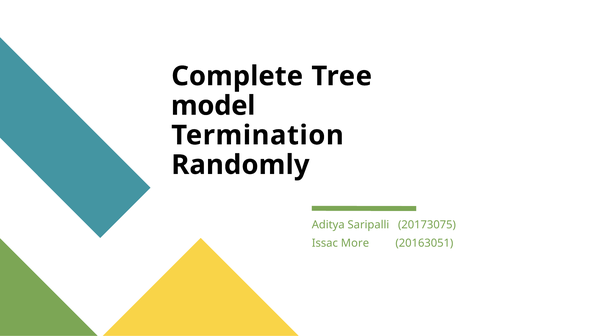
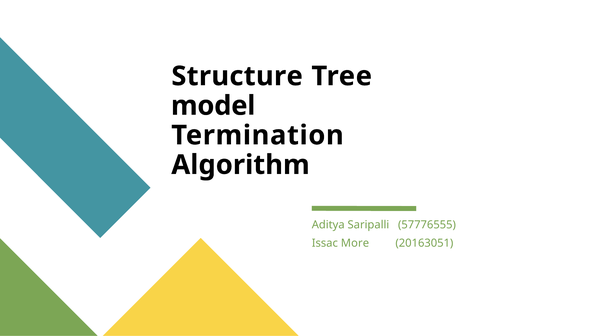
Complete: Complete -> Structure
Randomly: Randomly -> Algorithm
20173075: 20173075 -> 57776555
